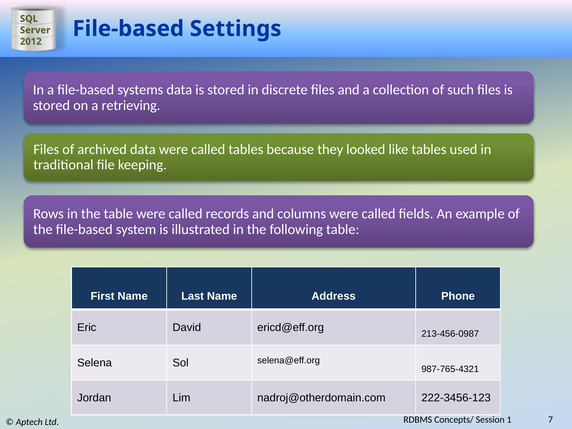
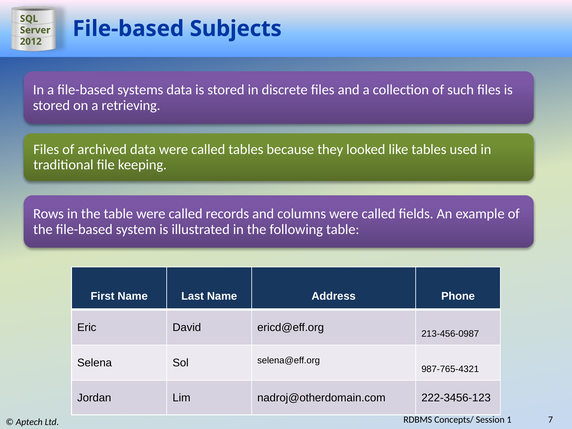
Settings: Settings -> Subjects
